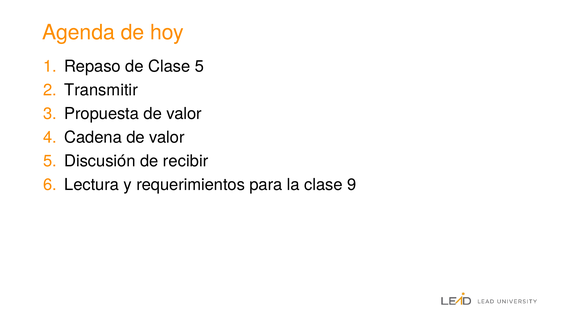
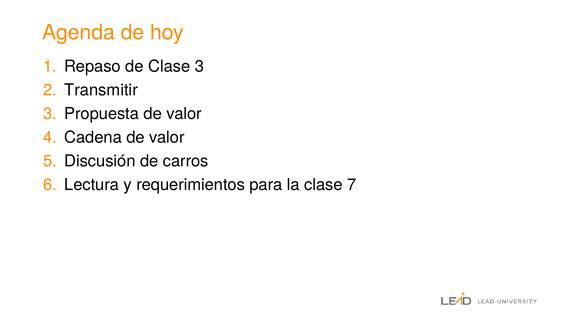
Clase 5: 5 -> 3
recibir: recibir -> carros
9: 9 -> 7
